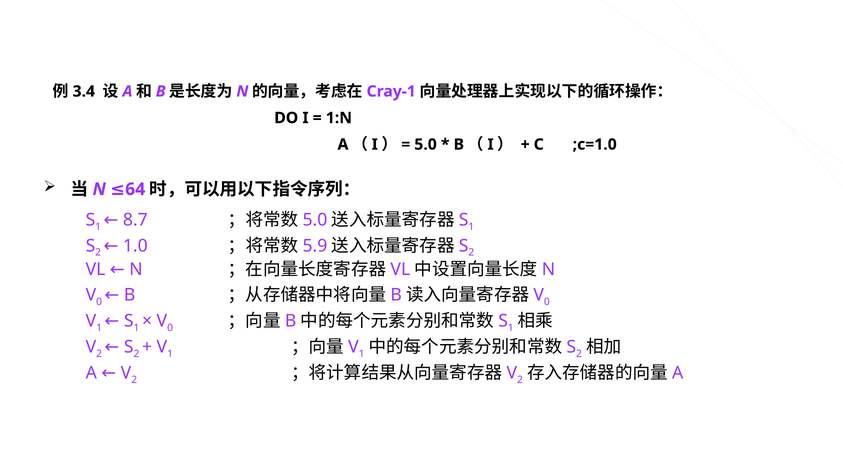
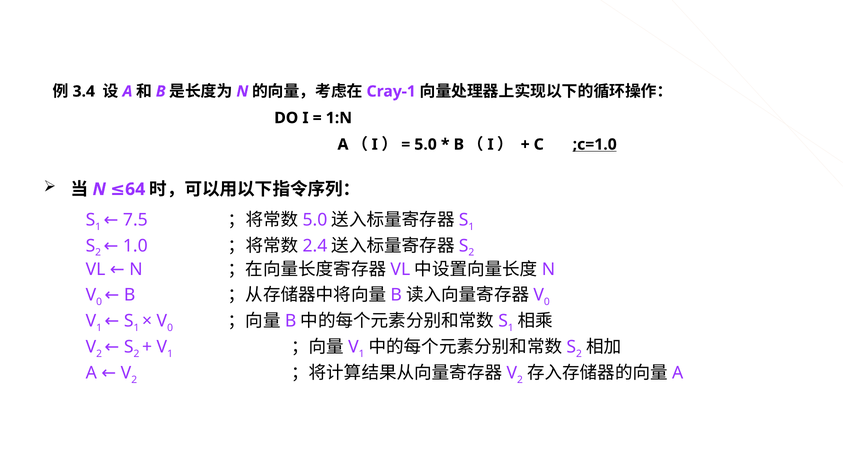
;c=1.0 underline: none -> present
8.7: 8.7 -> 7.5
5.9: 5.9 -> 2.4
